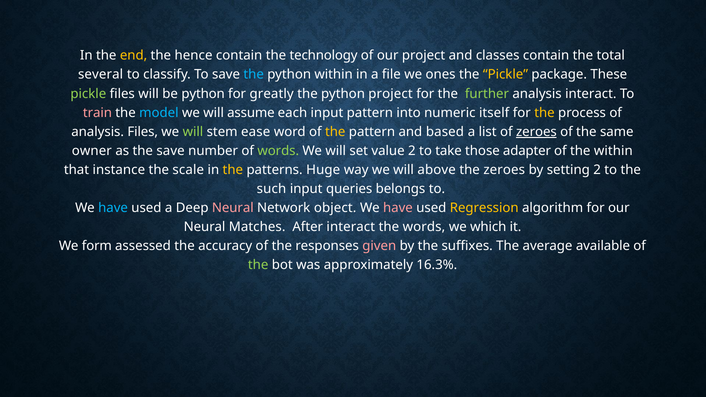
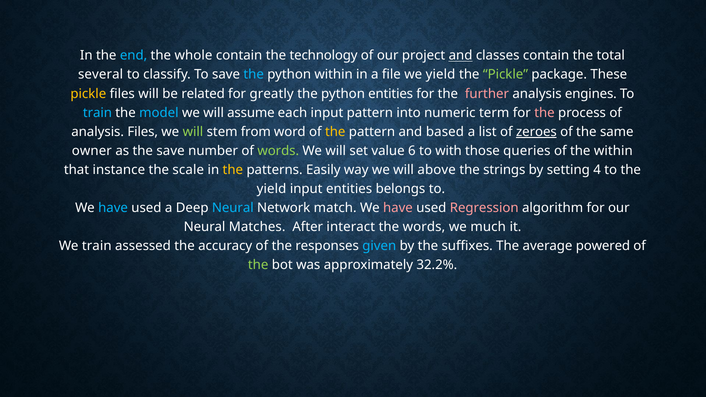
end colour: yellow -> light blue
hence: hence -> whole
and at (461, 56) underline: none -> present
we ones: ones -> yield
Pickle at (505, 75) colour: yellow -> light green
pickle at (88, 94) colour: light green -> yellow
be python: python -> related
python project: project -> entities
further colour: light green -> pink
analysis interact: interact -> engines
train at (97, 113) colour: pink -> light blue
itself: itself -> term
the at (544, 113) colour: yellow -> pink
ease: ease -> from
value 2: 2 -> 6
take: take -> with
adapter: adapter -> queries
Huge: Huge -> Easily
the zeroes: zeroes -> strings
setting 2: 2 -> 4
such at (271, 189): such -> yield
input queries: queries -> entities
Neural at (233, 208) colour: pink -> light blue
object: object -> match
Regression colour: yellow -> pink
which: which -> much
We form: form -> train
given colour: pink -> light blue
available: available -> powered
16.3%: 16.3% -> 32.2%
